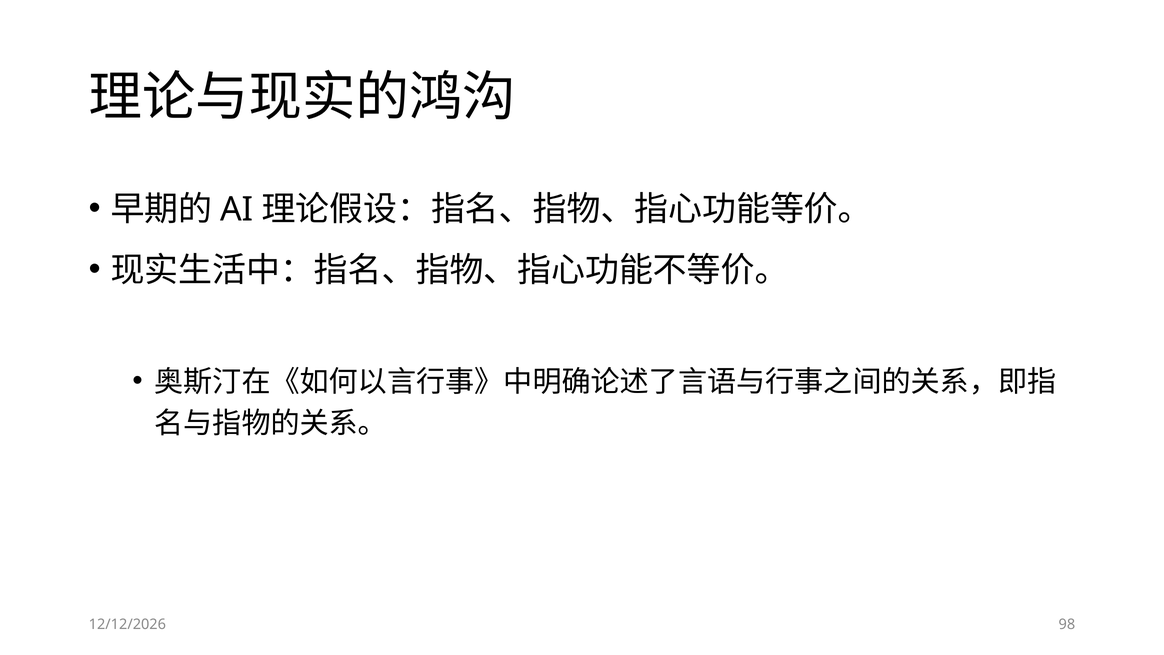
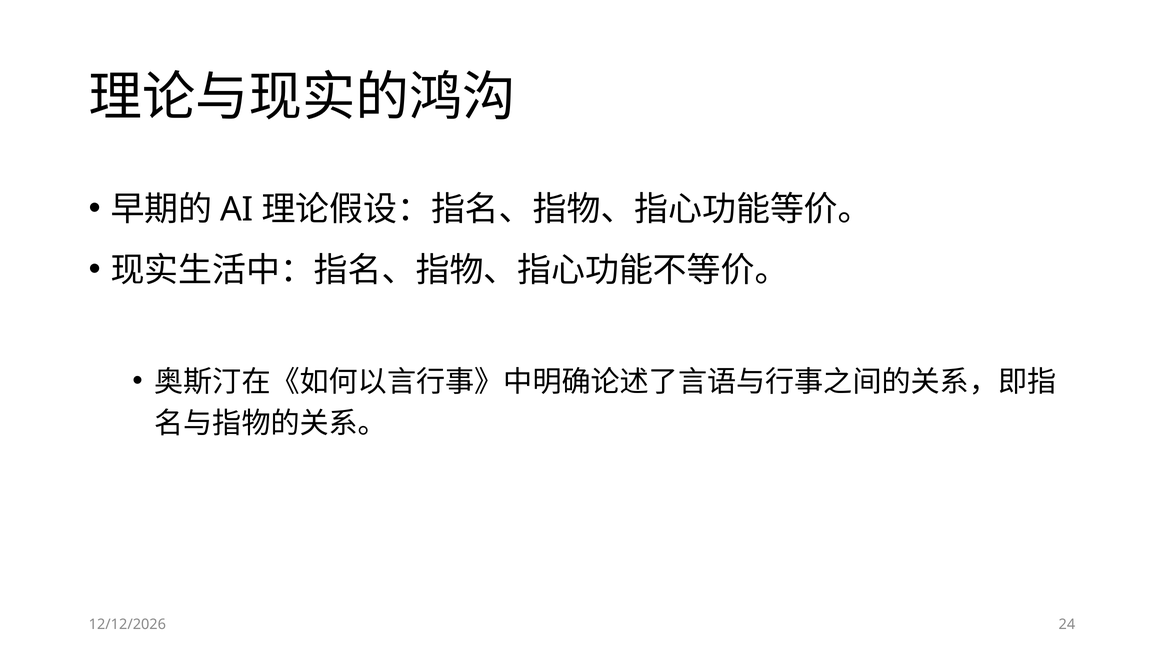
98: 98 -> 24
